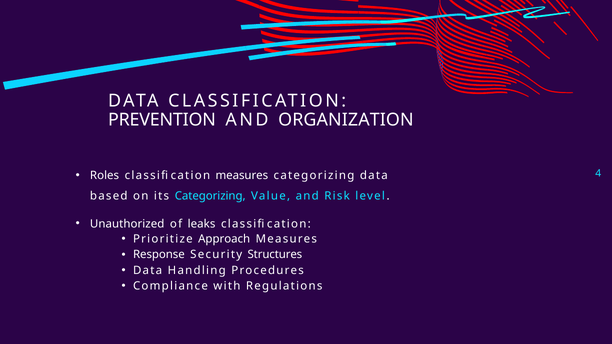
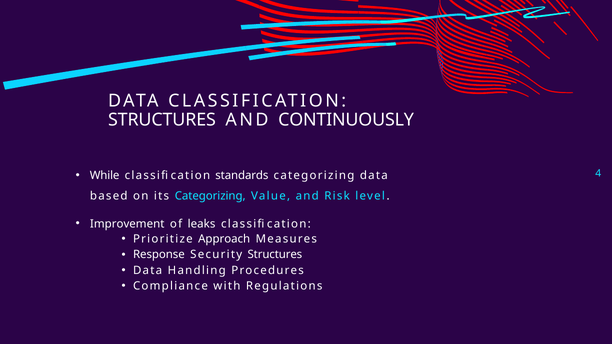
PREVENTION at (162, 120): PREVENTION -> STRUCTURES
ORGANIZATION: ORGANIZATION -> CONTINUOUSLY
Roles: Roles -> While
classification measures: measures -> standards
Unauthorized: Unauthorized -> Improvement
